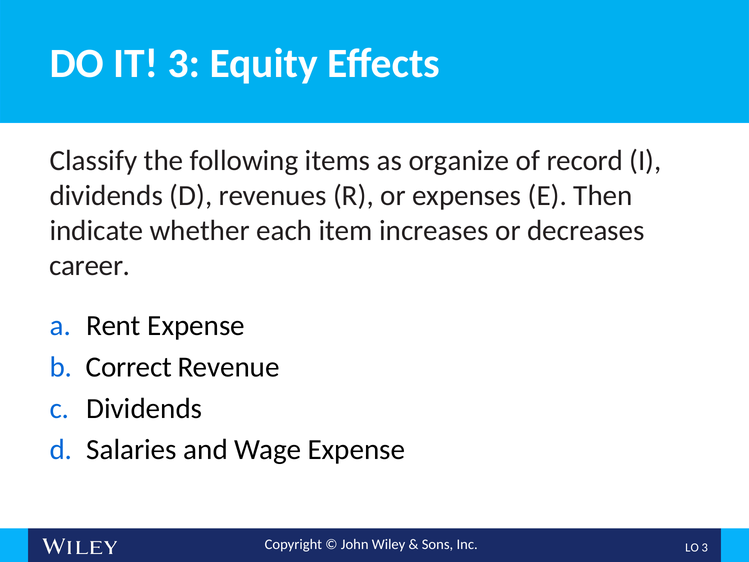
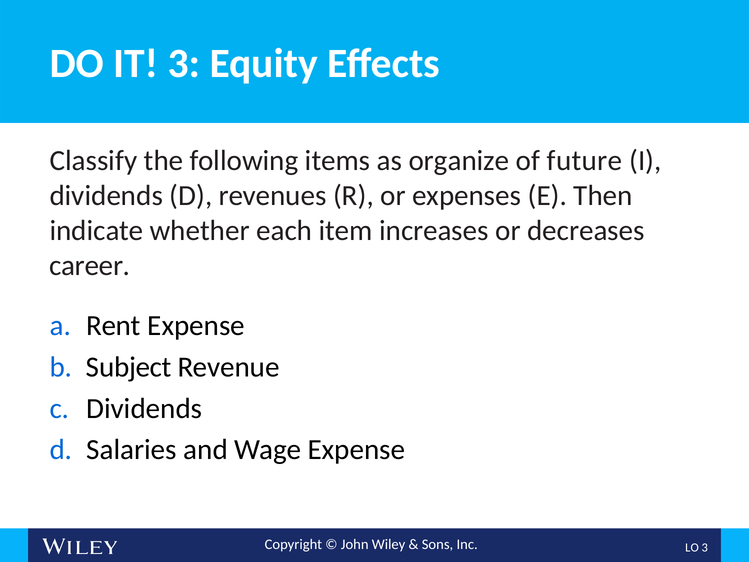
record: record -> future
Correct: Correct -> Subject
